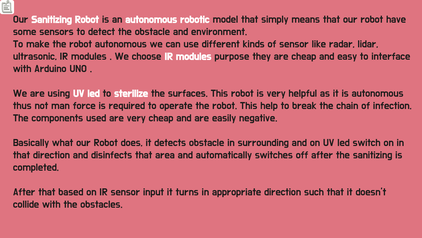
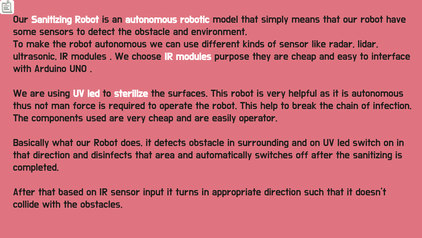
negative: negative -> operator
